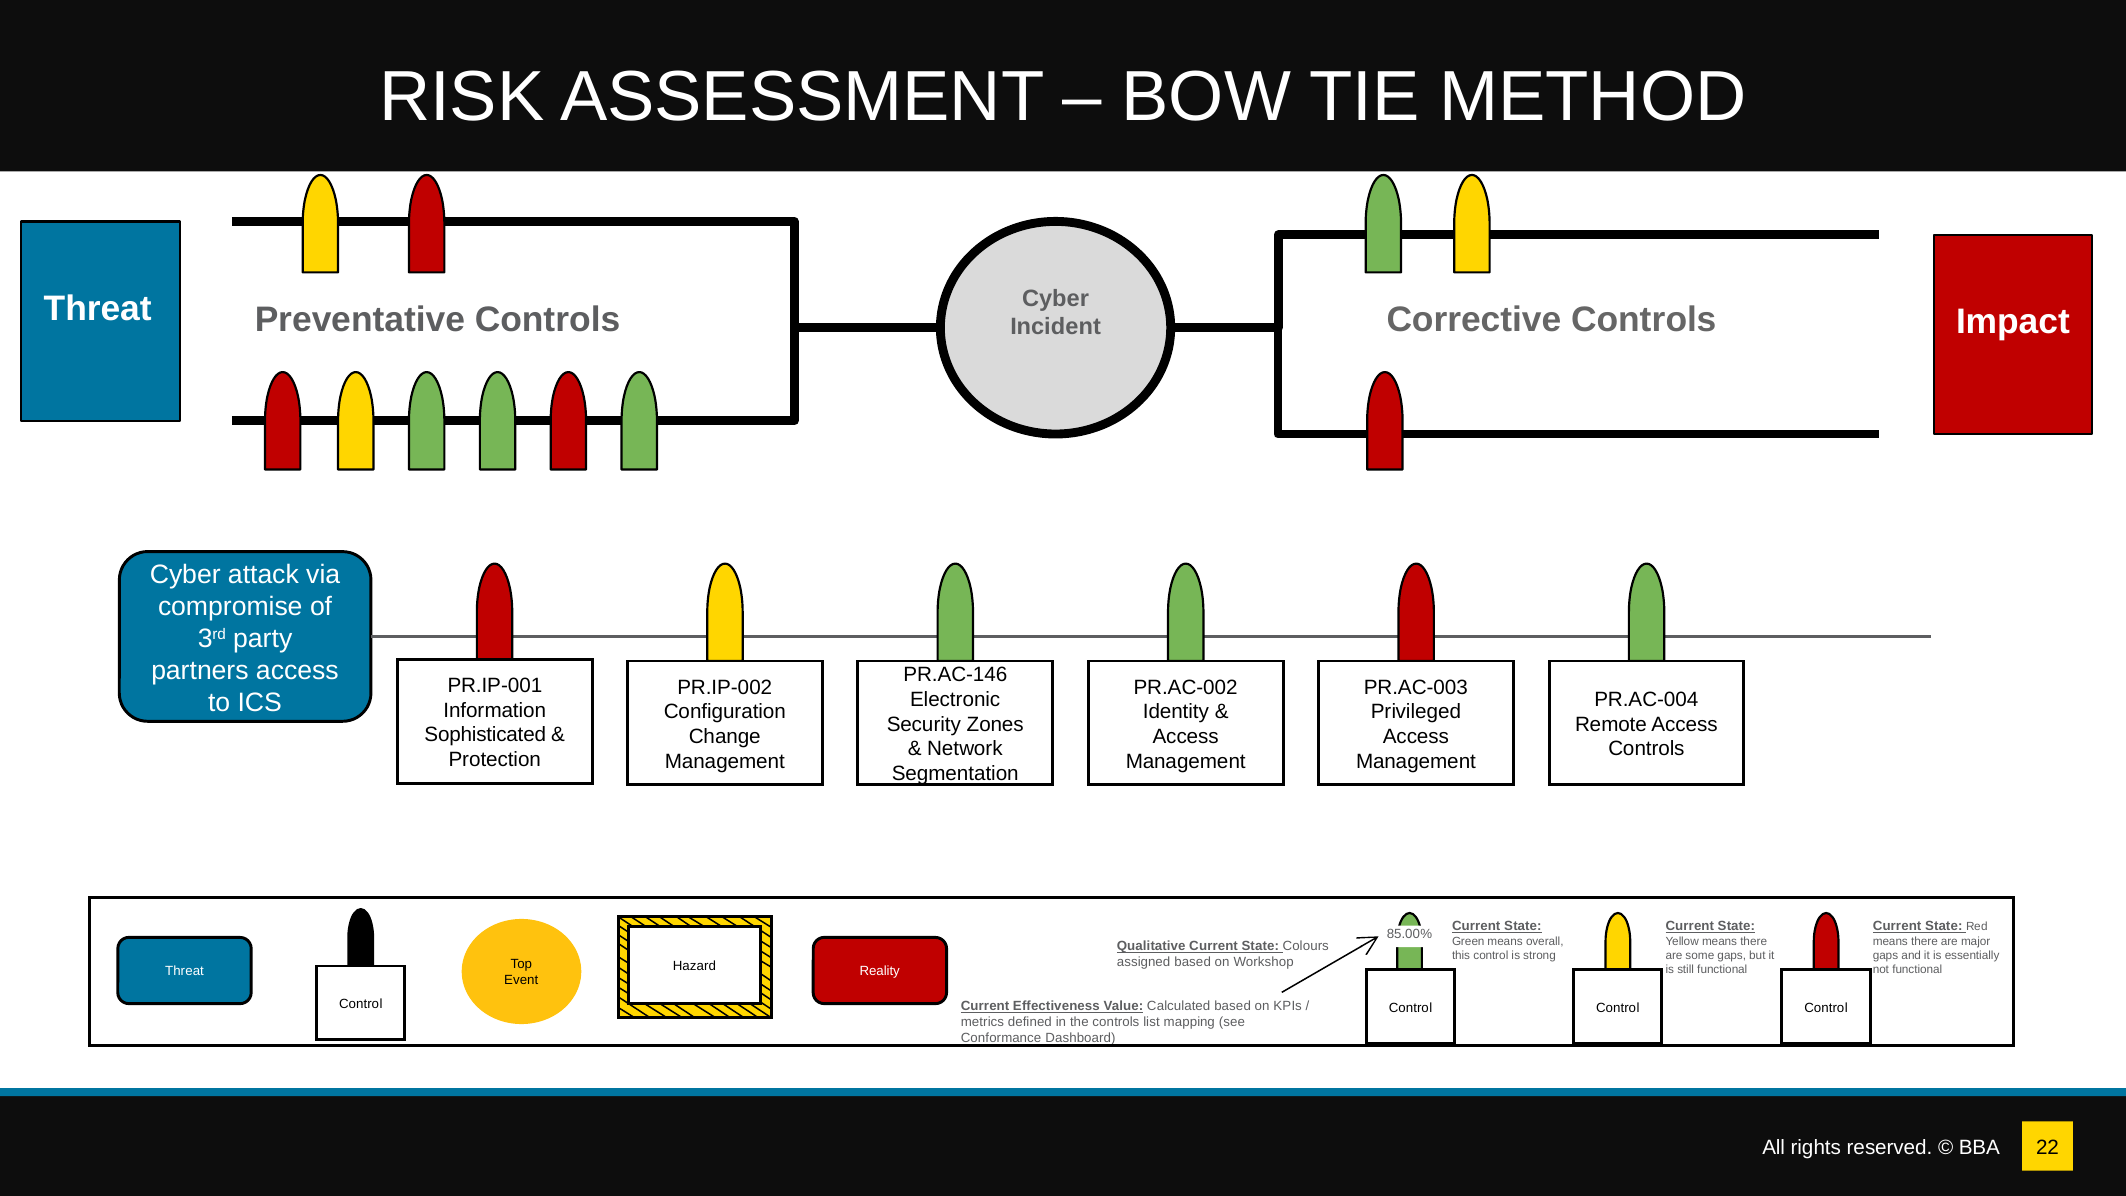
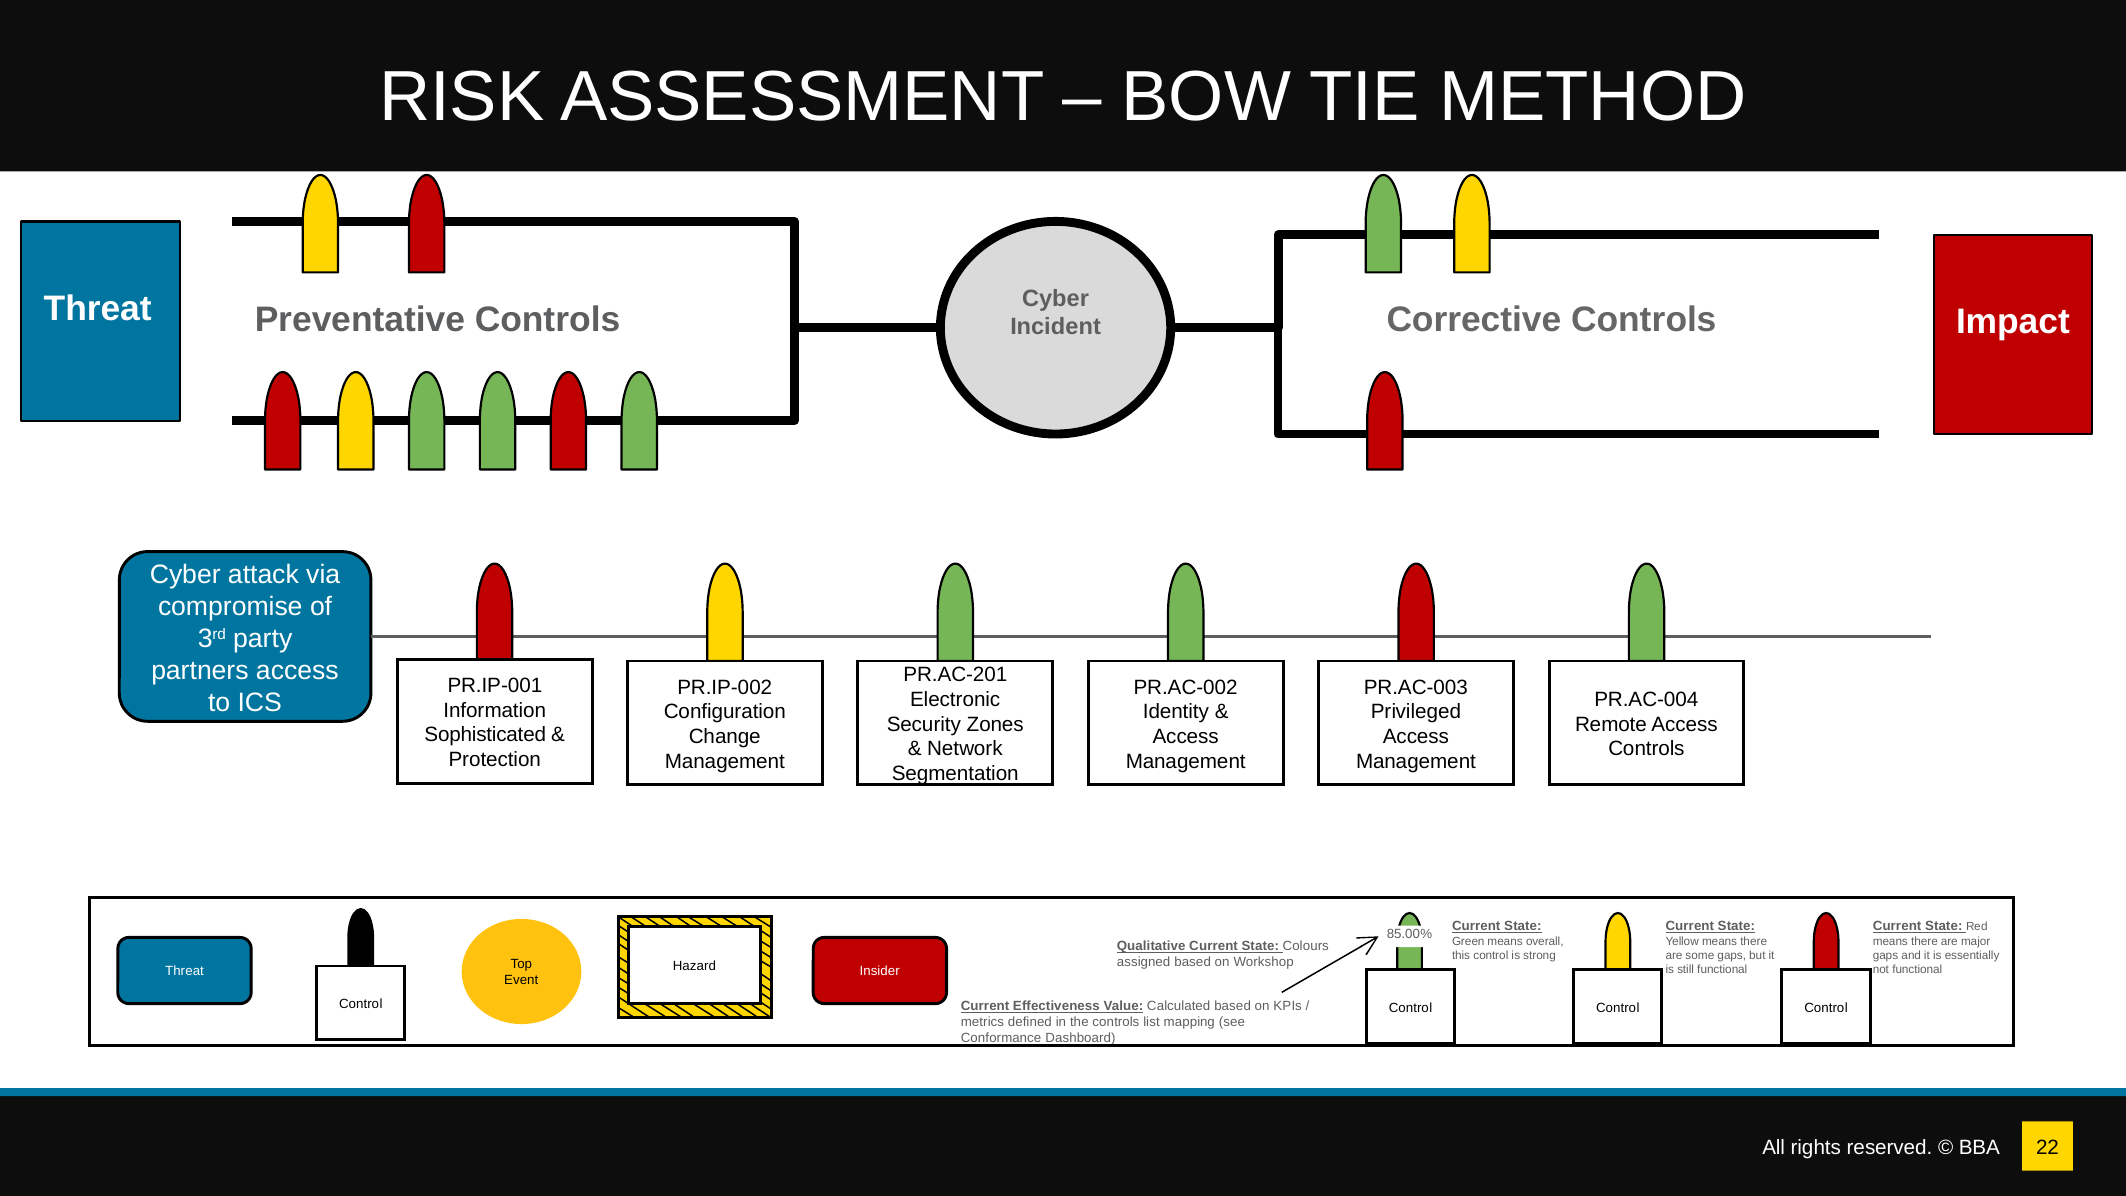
PR.AC-146: PR.AC-146 -> PR.AC-201
Reality: Reality -> Insider
